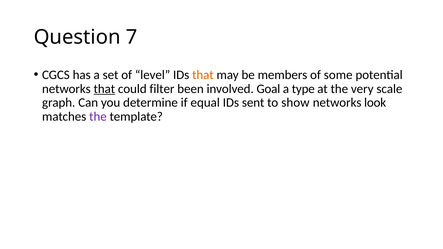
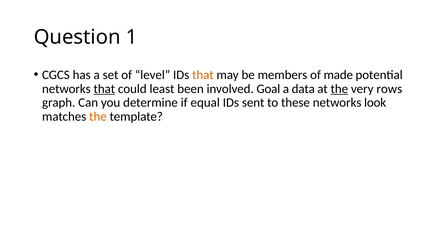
7: 7 -> 1
some: some -> made
filter: filter -> least
type: type -> data
the at (339, 89) underline: none -> present
scale: scale -> rows
show: show -> these
the at (98, 117) colour: purple -> orange
